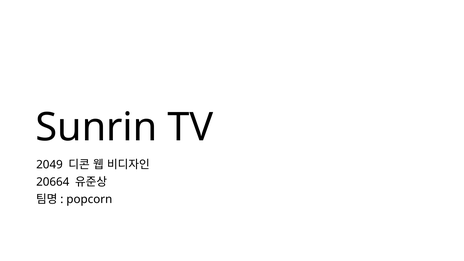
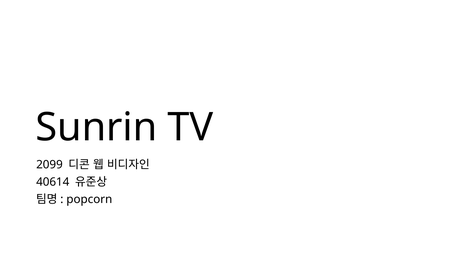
2049: 2049 -> 2099
20664: 20664 -> 40614
